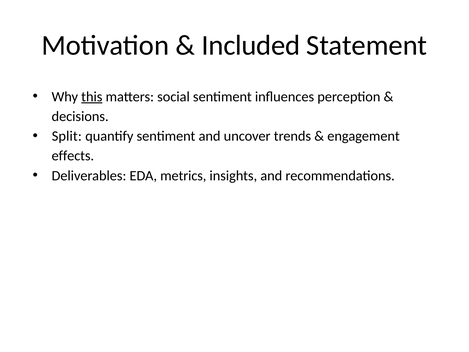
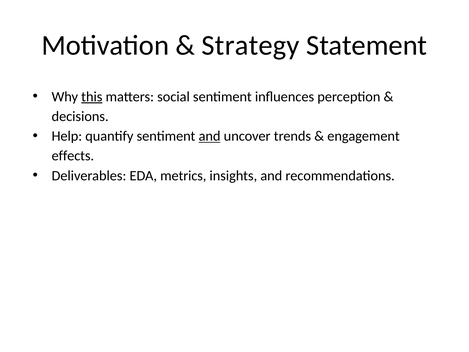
Included: Included -> Strategy
Split: Split -> Help
and at (210, 136) underline: none -> present
